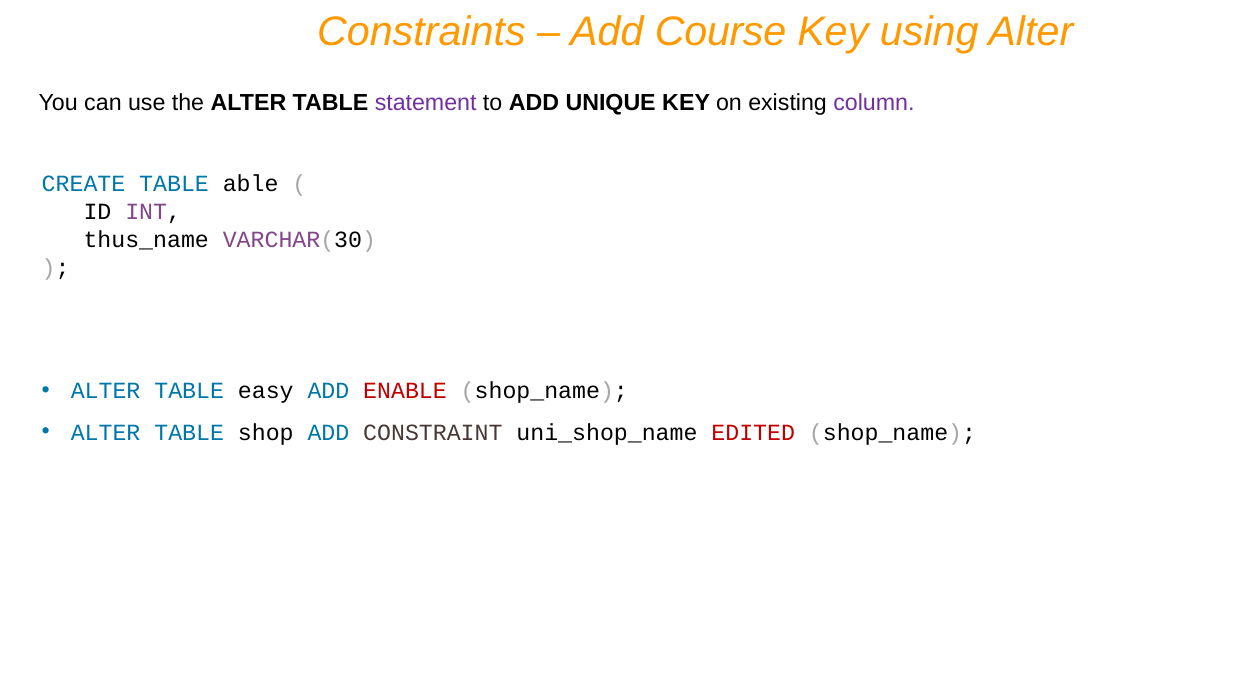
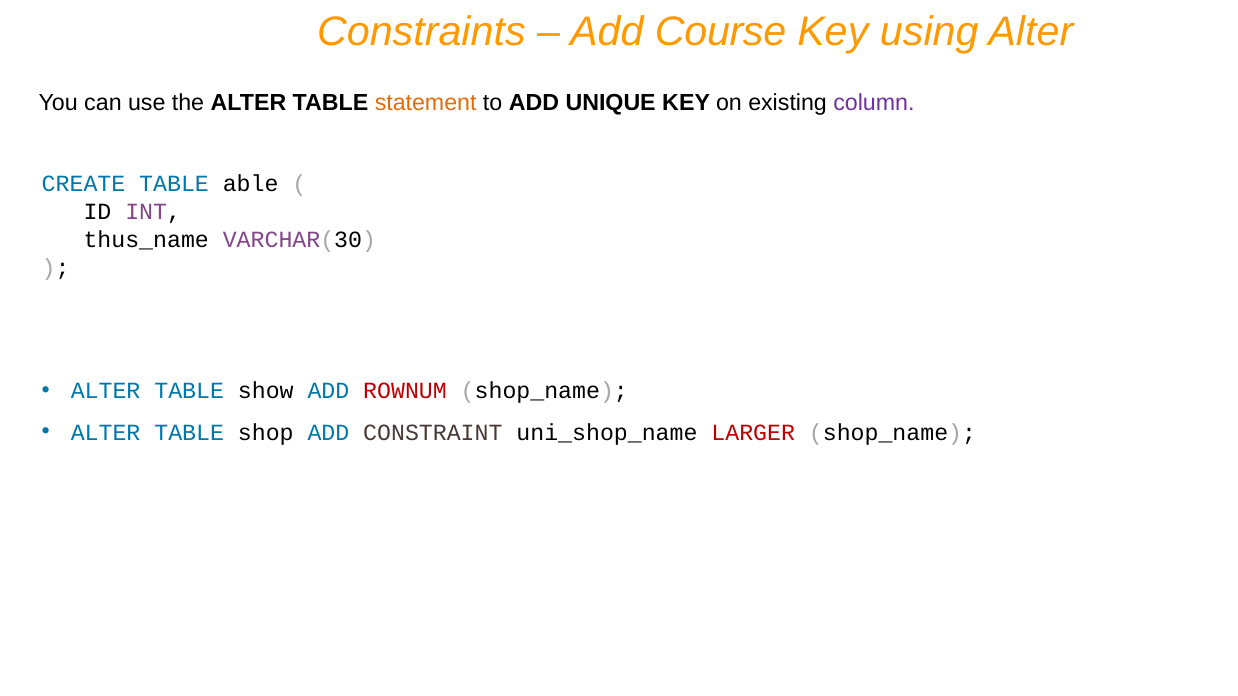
statement colour: purple -> orange
easy: easy -> show
ENABLE: ENABLE -> ROWNUM
EDITED: EDITED -> LARGER
